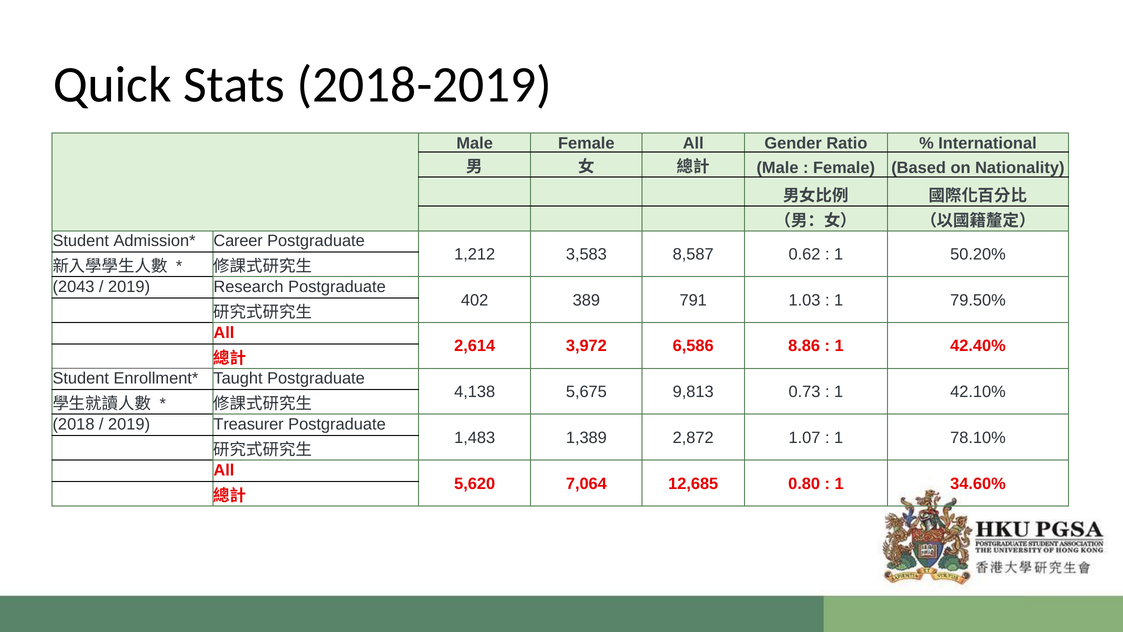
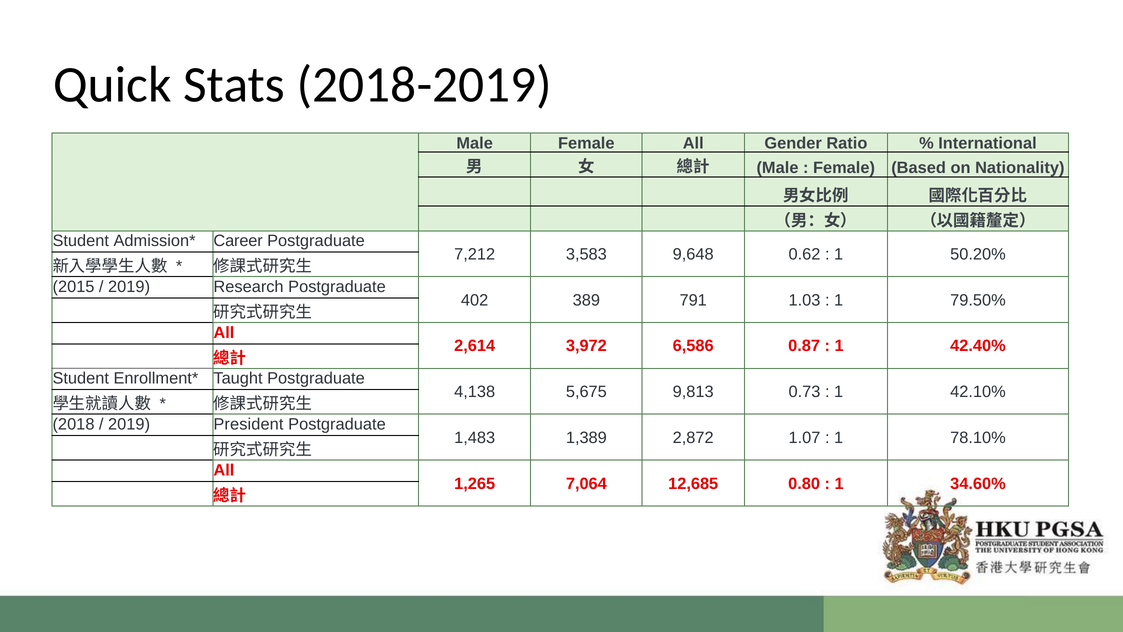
1,212: 1,212 -> 7,212
8,587: 8,587 -> 9,648
2043: 2043 -> 2015
8.86: 8.86 -> 0.87
Treasurer: Treasurer -> President
5,620: 5,620 -> 1,265
